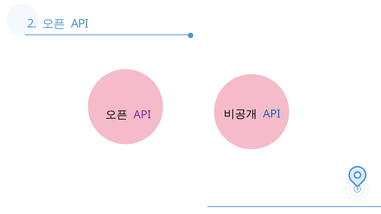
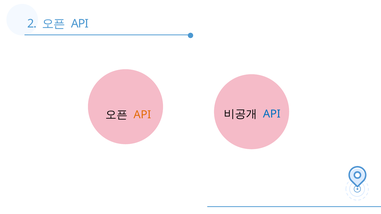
API at (142, 115) colour: purple -> orange
